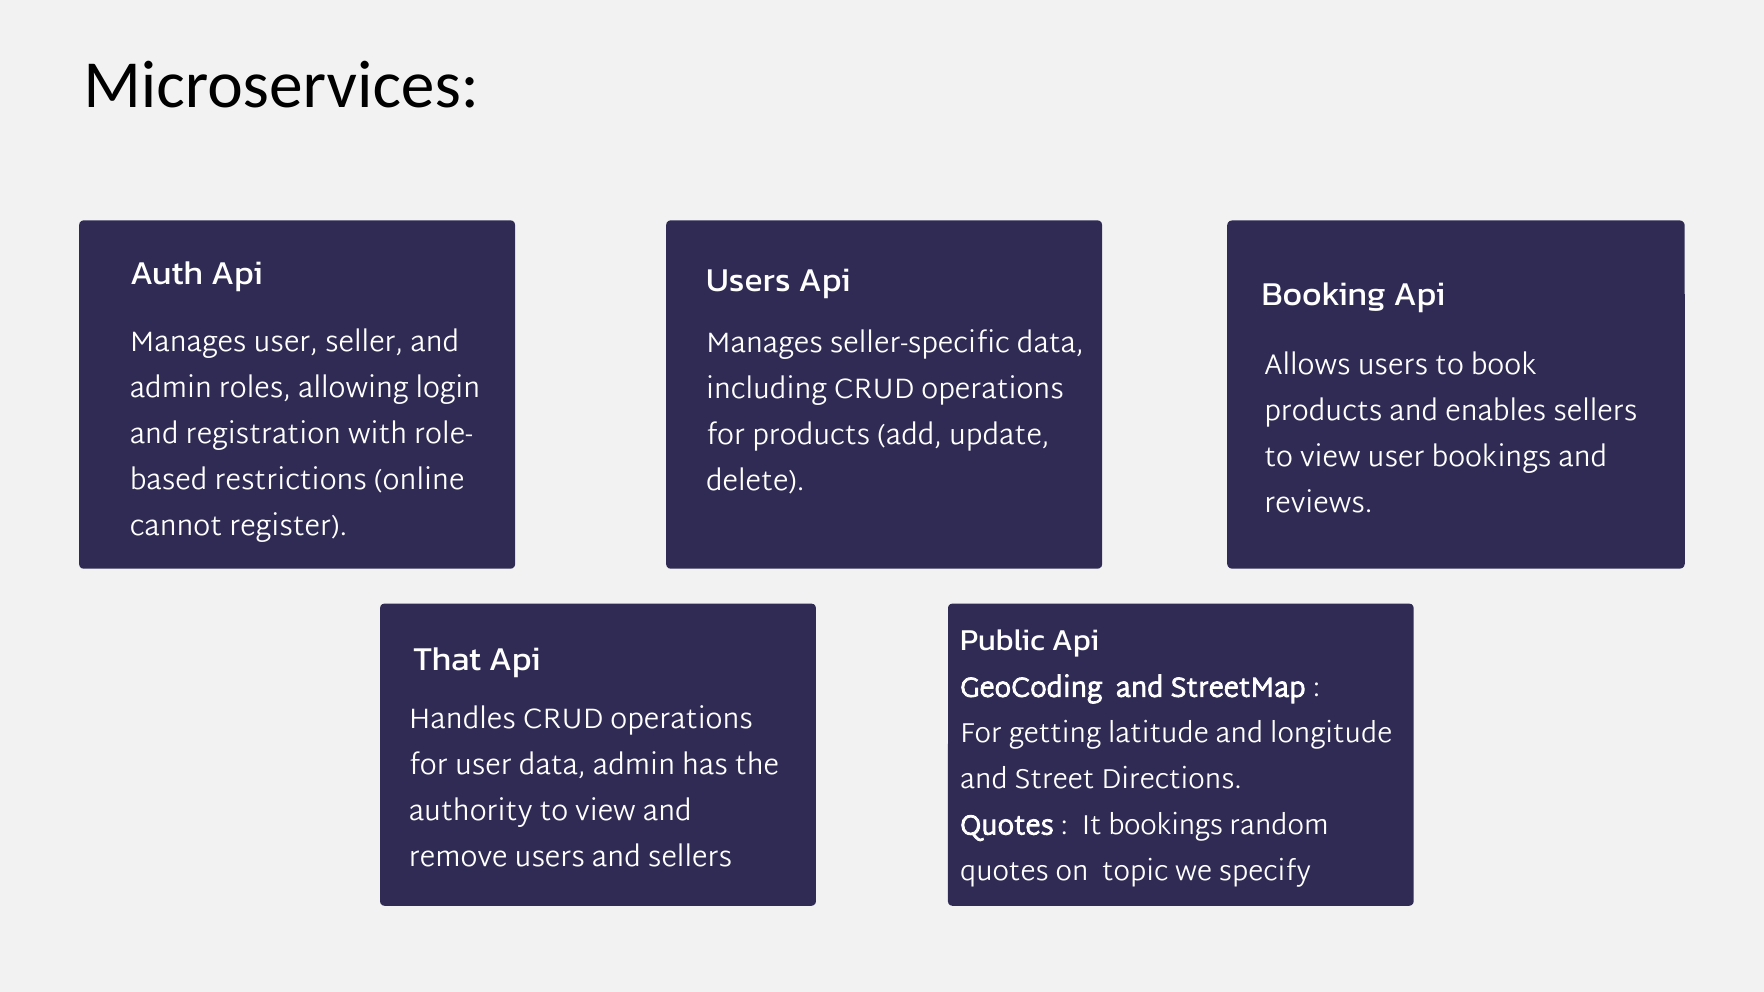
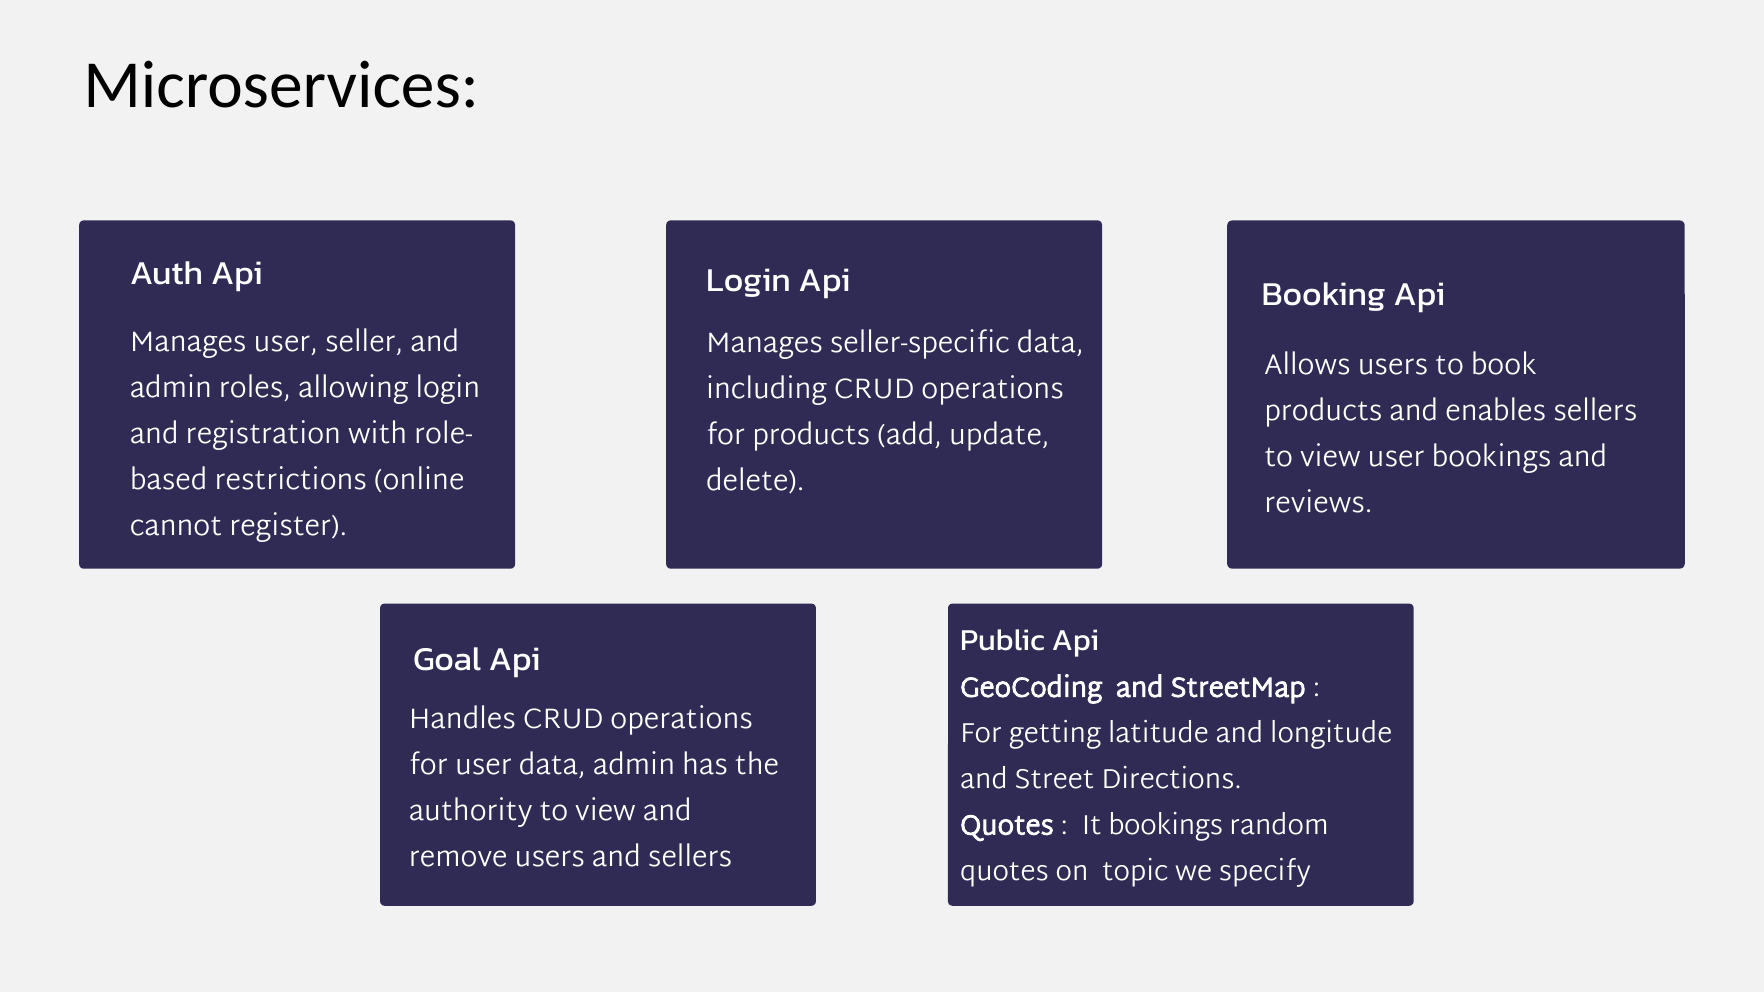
Users at (748, 280): Users -> Login
That: That -> Goal
